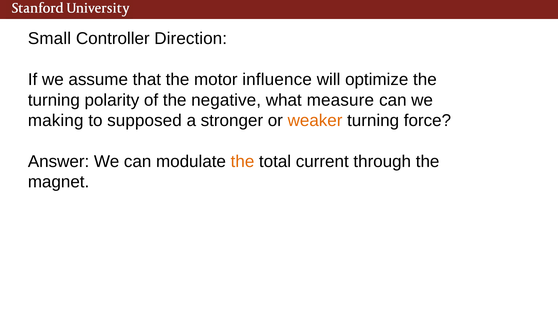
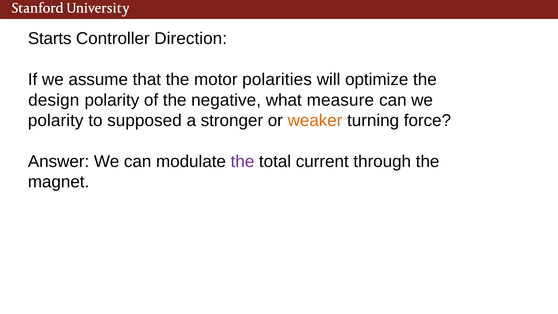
Small: Small -> Starts
influence: influence -> polarities
turning at (54, 100): turning -> design
making at (56, 120): making -> polarity
the at (243, 161) colour: orange -> purple
